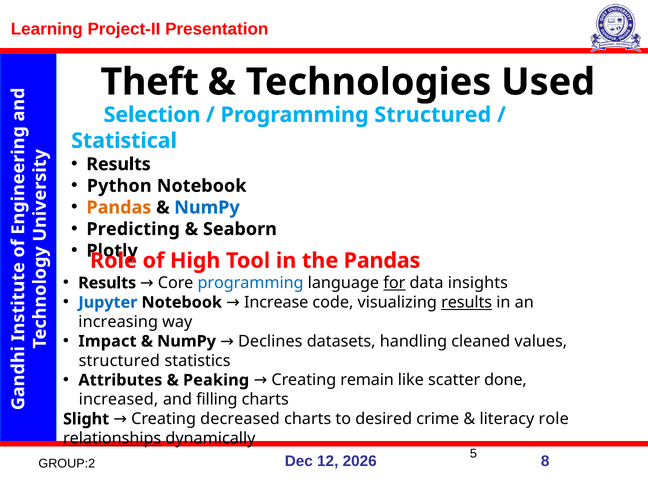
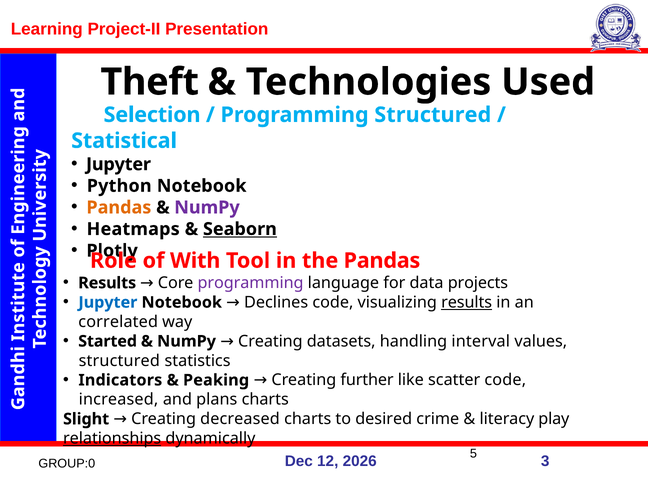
Results at (119, 164): Results -> Jupyter
NumPy at (207, 207) colour: blue -> purple
Predicting: Predicting -> Heatmaps
Seaborn underline: none -> present
High: High -> With
programming at (251, 283) colour: blue -> purple
for underline: present -> none
insights: insights -> projects
Increase: Increase -> Declines
increasing: increasing -> correlated
Impact: Impact -> Started
NumPy Declines: Declines -> Creating
cleaned: cleaned -> interval
Attributes: Attributes -> Indicators
remain: remain -> further
scatter done: done -> code
filling: filling -> plans
literacy role: role -> play
8: 8 -> 3
GROUP:2: GROUP:2 -> GROUP:0
